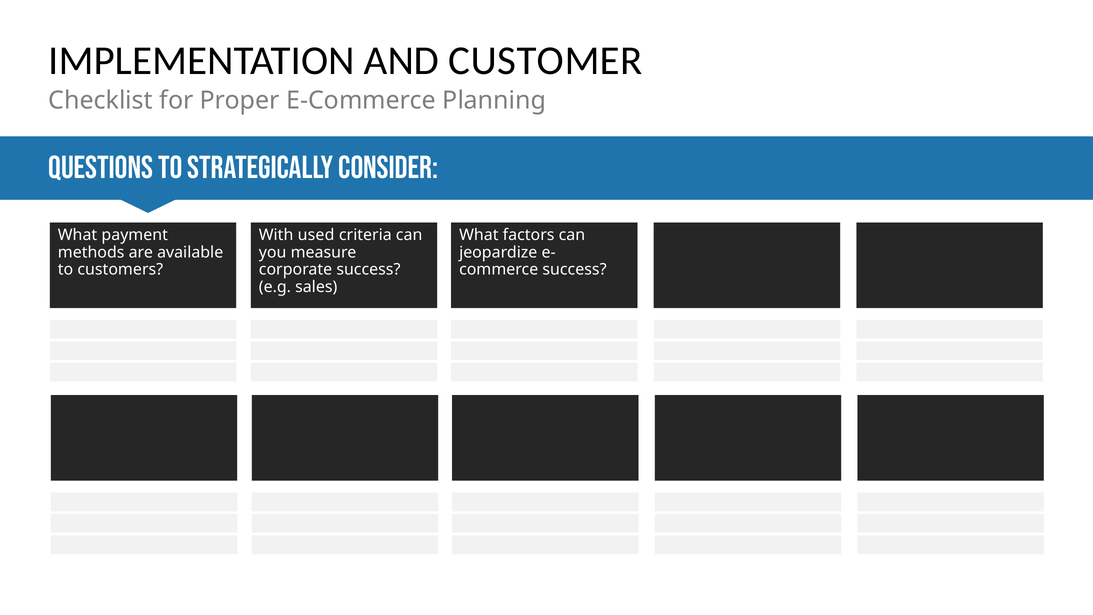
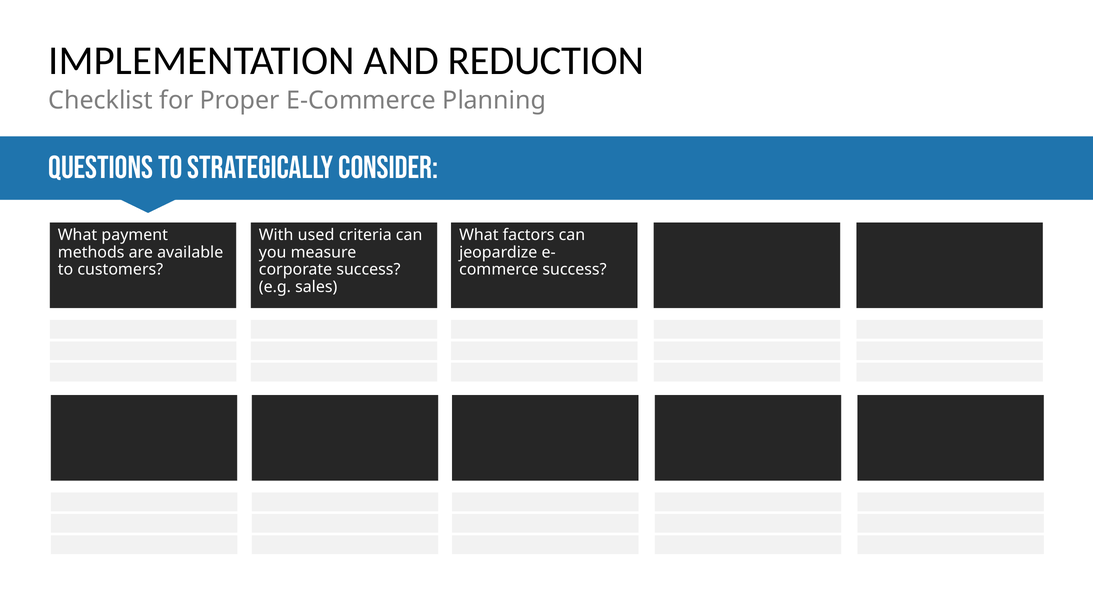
CUSTOMER: CUSTOMER -> REDUCTION
